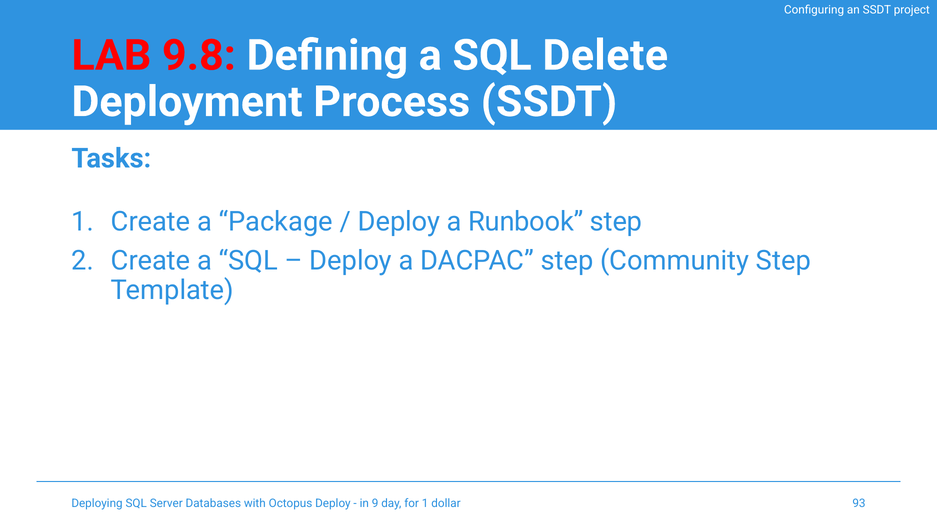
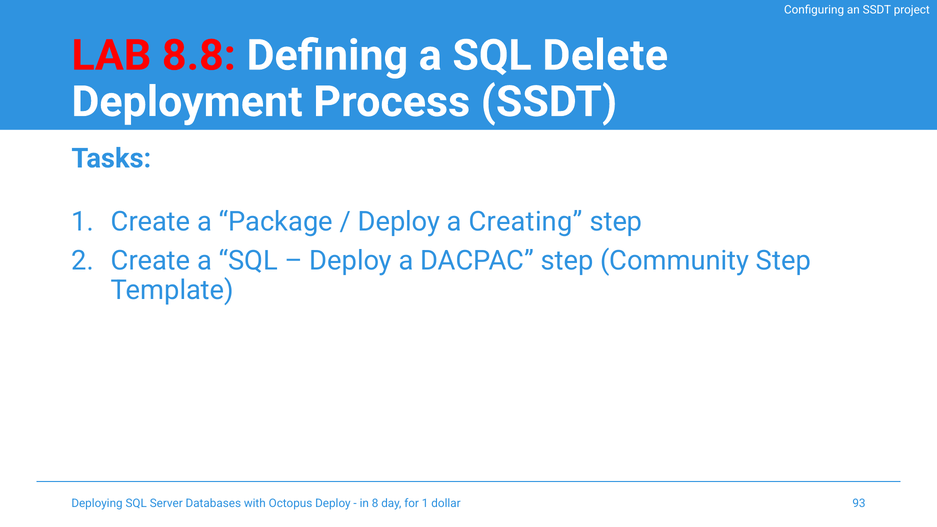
9.8: 9.8 -> 8.8
Runbook: Runbook -> Creating
9: 9 -> 8
